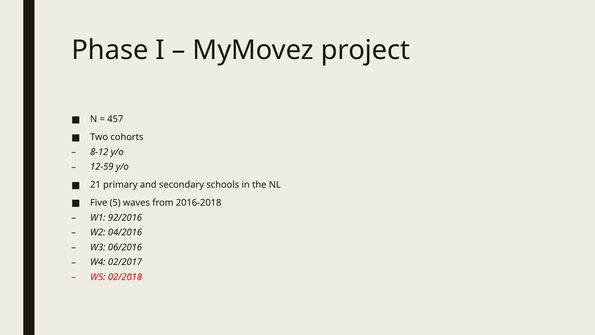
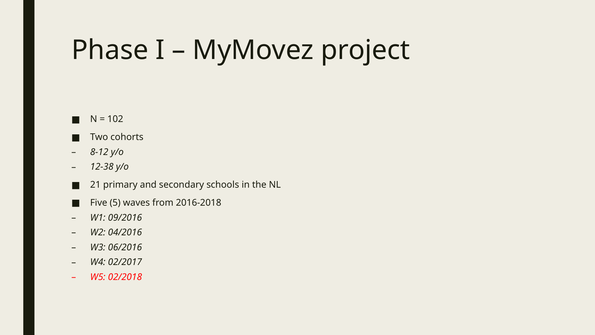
457: 457 -> 102
12-59: 12-59 -> 12-38
92/2016: 92/2016 -> 09/2016
